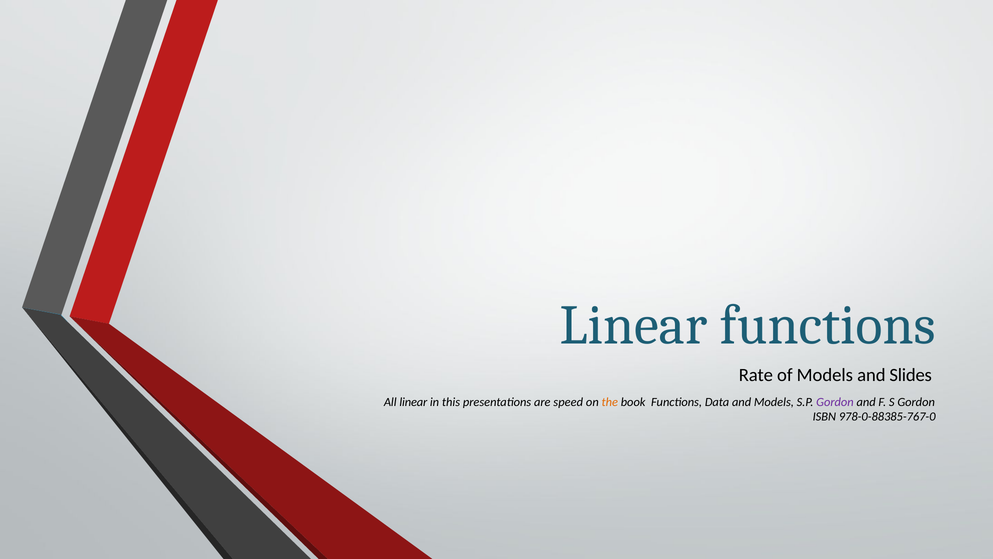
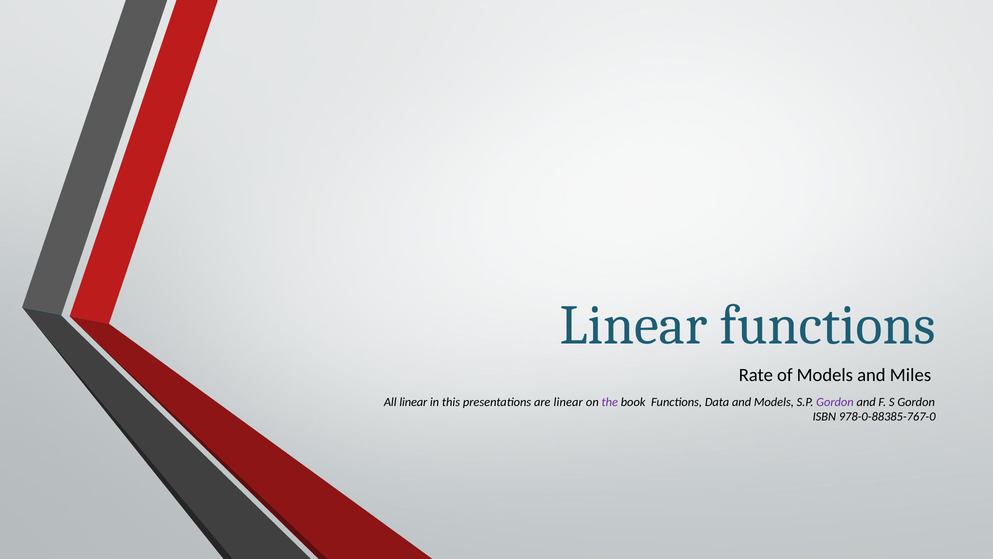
Slides: Slides -> Miles
are speed: speed -> linear
the colour: orange -> purple
